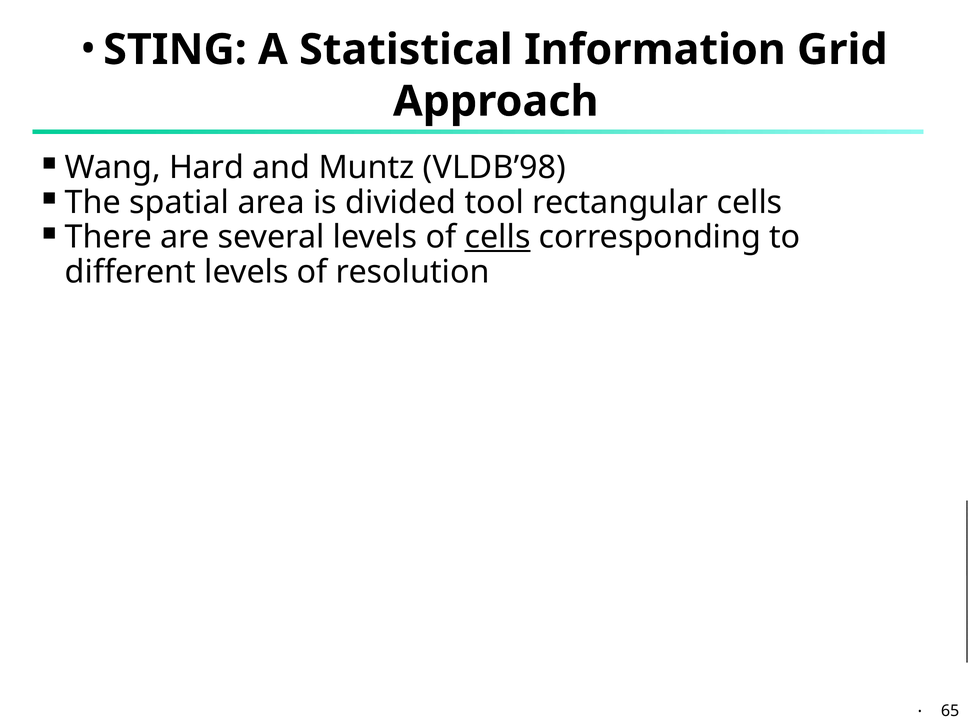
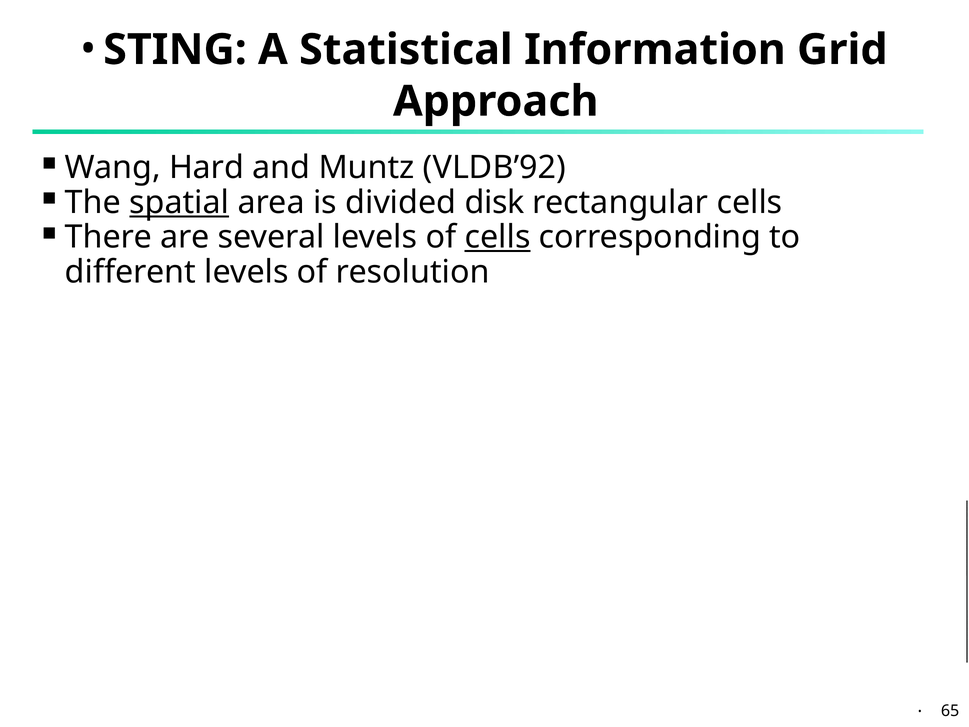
VLDB’98: VLDB’98 -> VLDB’92
spatial underline: none -> present
tool: tool -> disk
